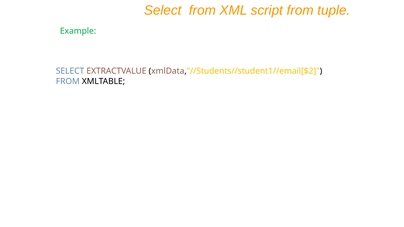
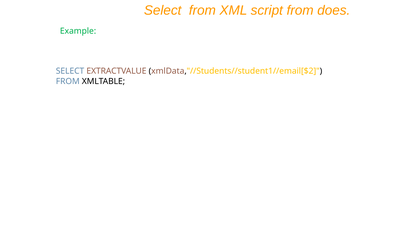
tuple: tuple -> does
